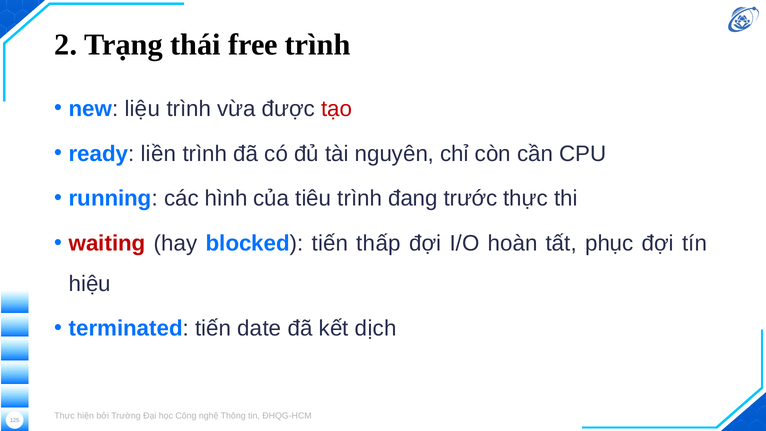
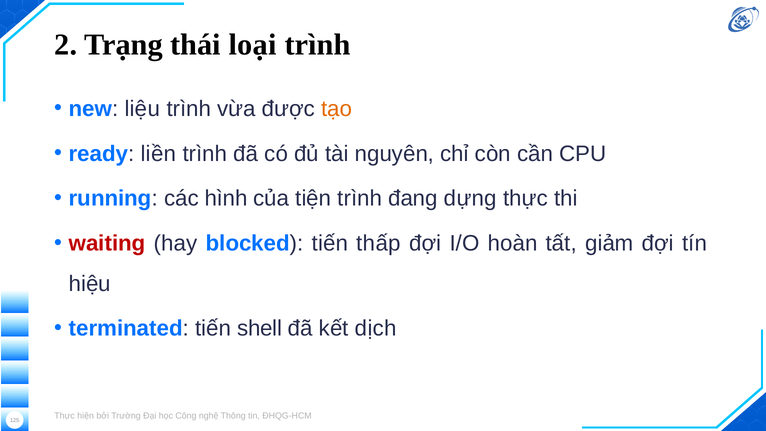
free: free -> loại
tạo colour: red -> orange
tiêu: tiêu -> tiện
trước: trước -> dựng
phục: phục -> giảm
date: date -> shell
